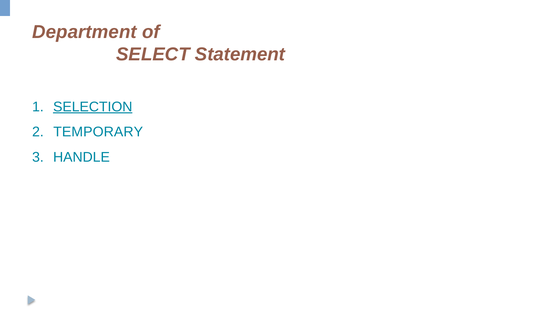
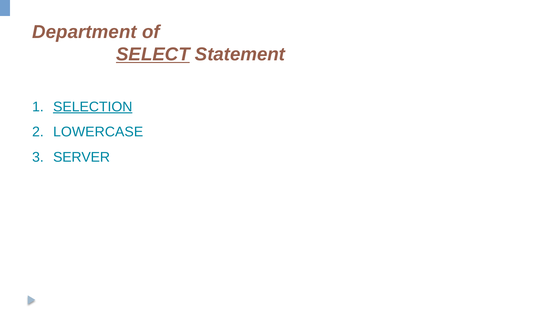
SELECT underline: none -> present
TEMPORARY: TEMPORARY -> LOWERCASE
HANDLE: HANDLE -> SERVER
